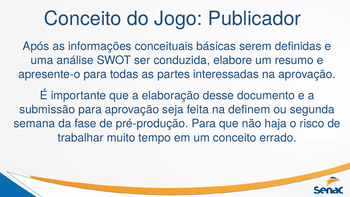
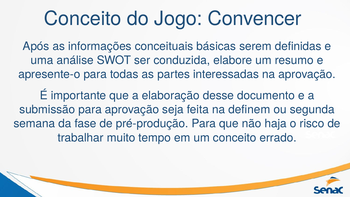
Publicador: Publicador -> Convencer
